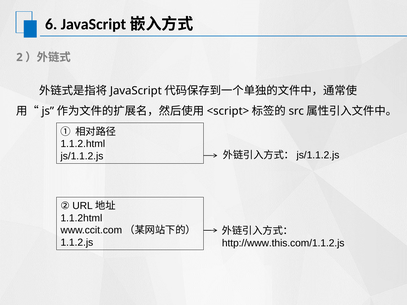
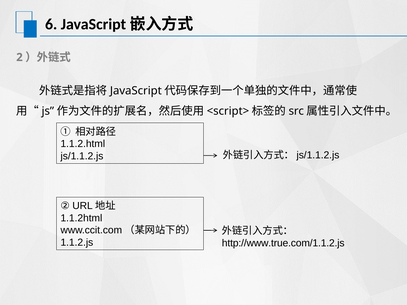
http://www.this.com/1.1.2.js: http://www.this.com/1.1.2.js -> http://www.true.com/1.1.2.js
